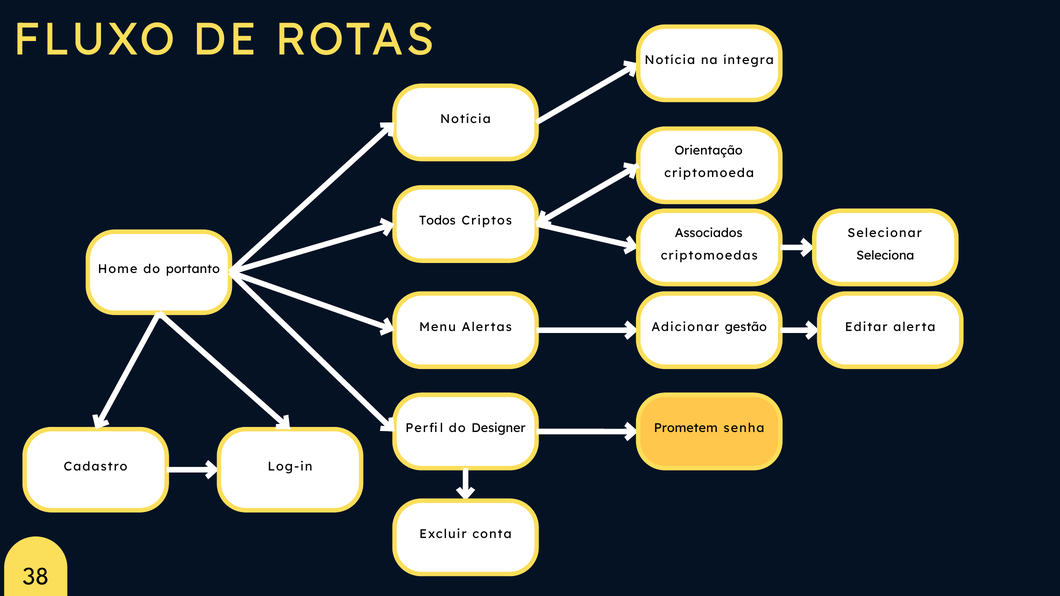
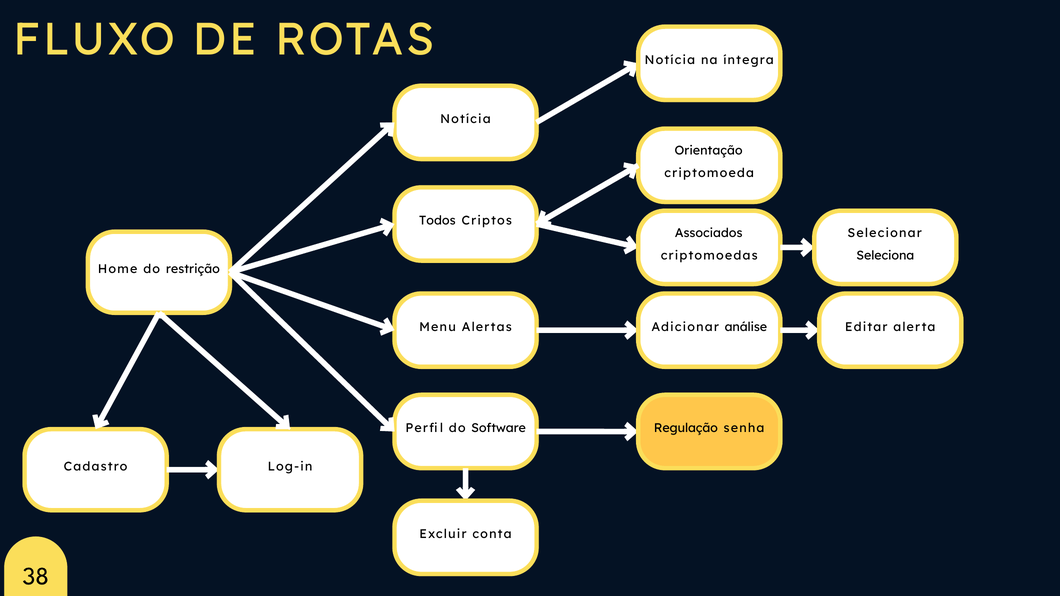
portanto: portanto -> restrição
gestão: gestão -> análise
Designer: Designer -> Software
Prometem: Prometem -> Regulação
